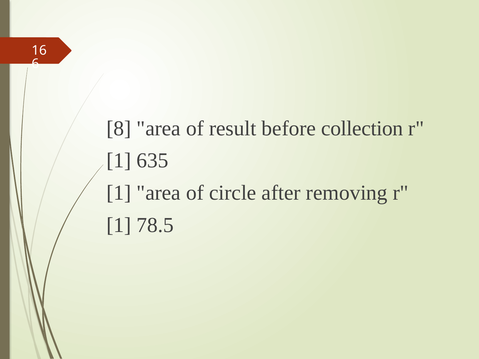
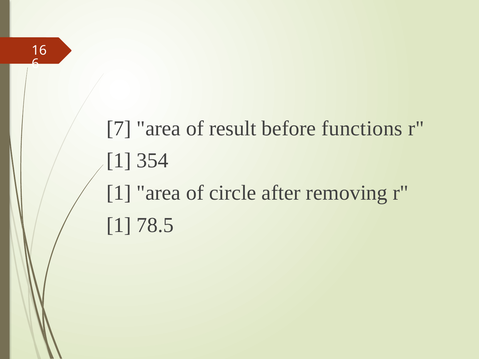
8: 8 -> 7
collection: collection -> functions
635: 635 -> 354
